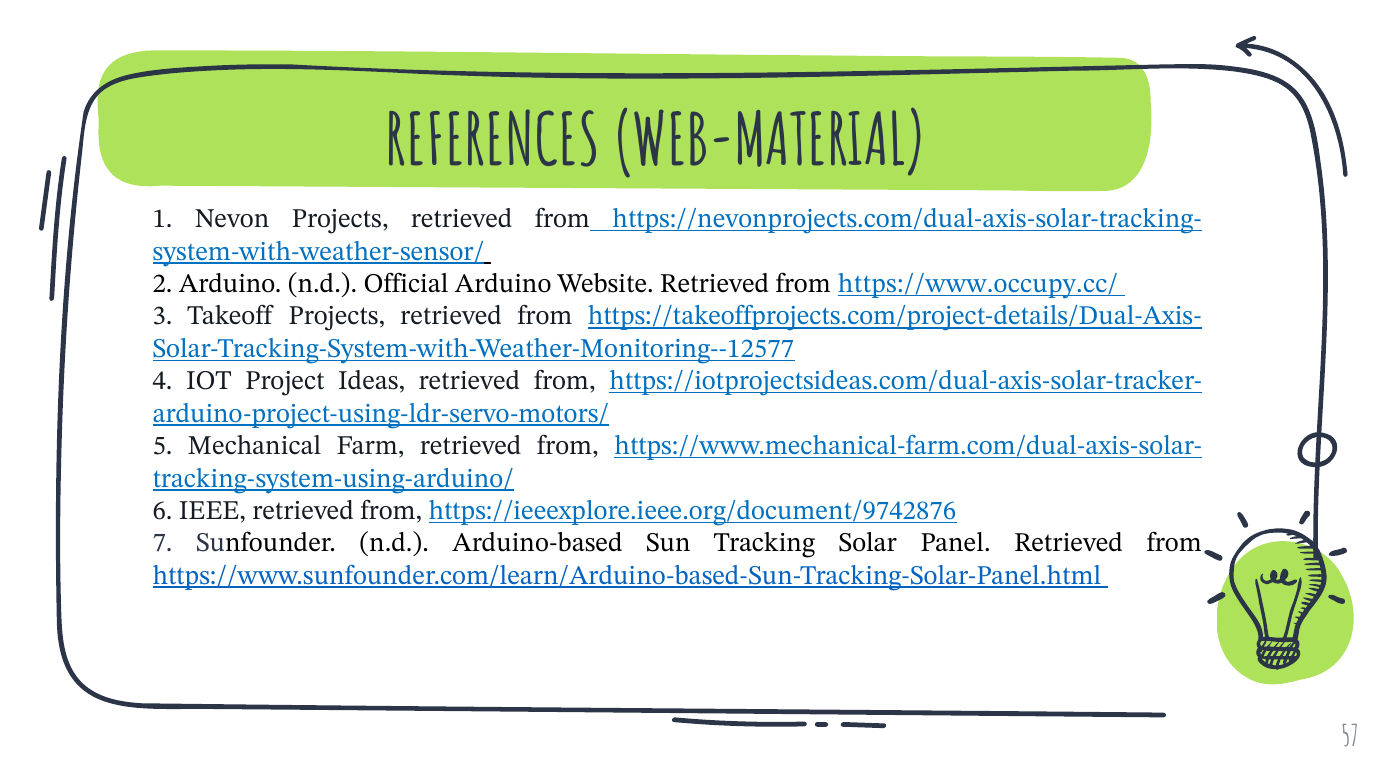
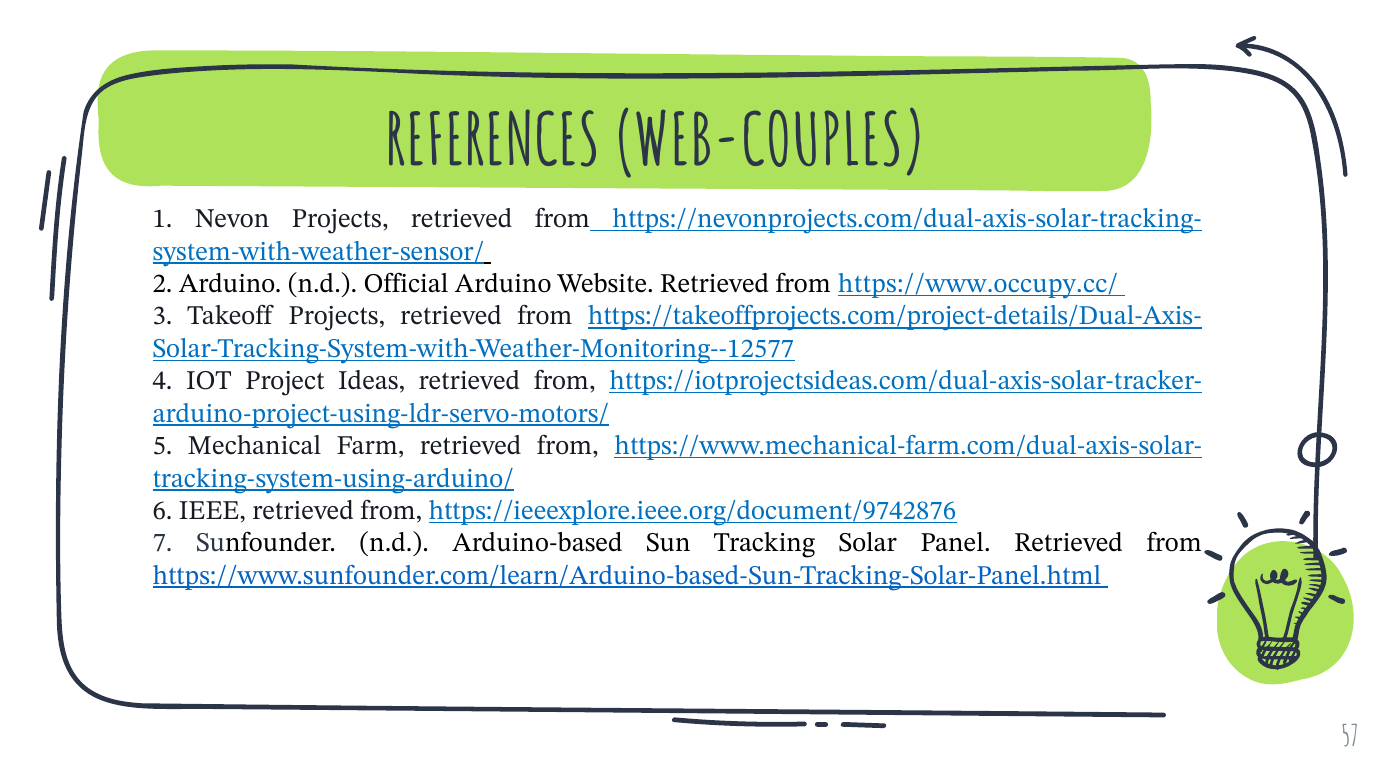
WEB-MATERIAL: WEB-MATERIAL -> WEB-COUPLES
